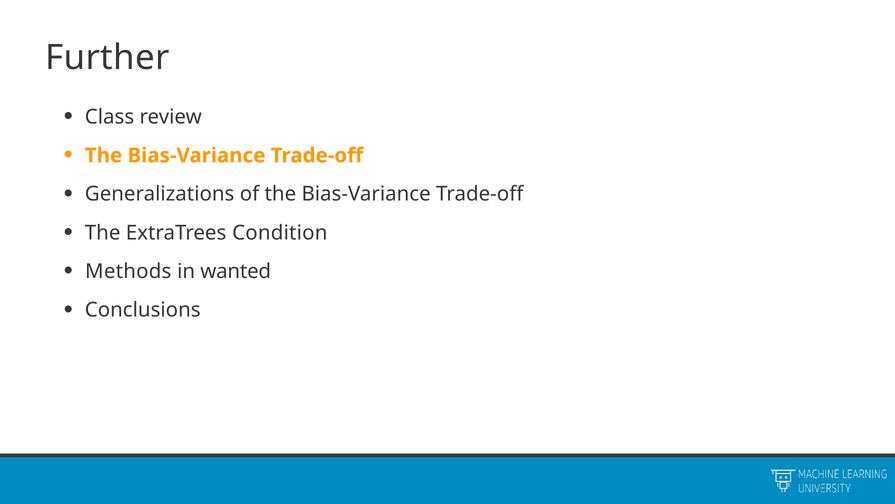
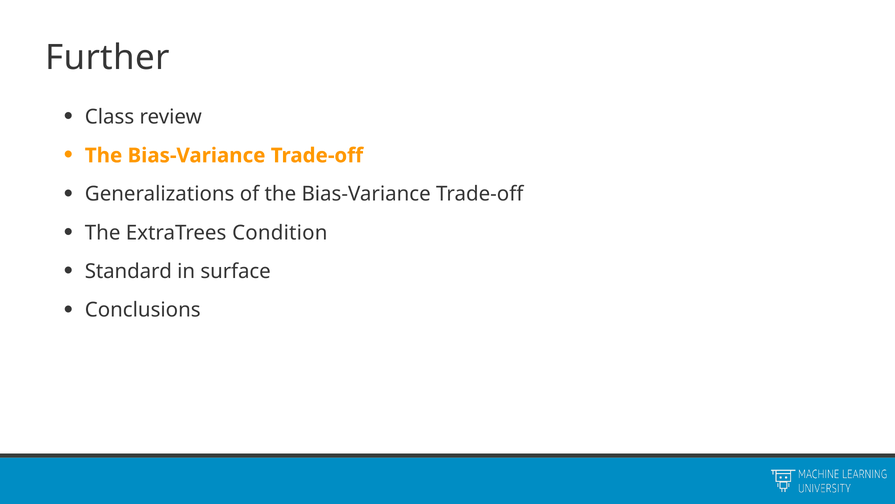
Methods: Methods -> Standard
wanted: wanted -> surface
